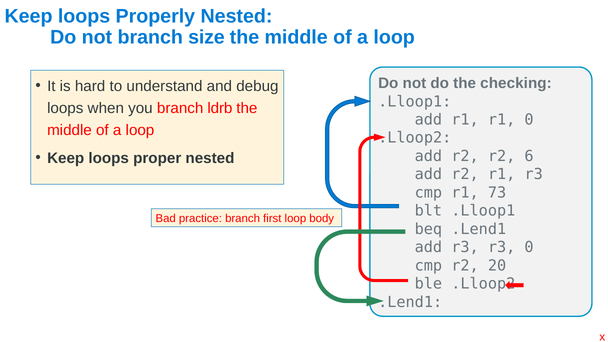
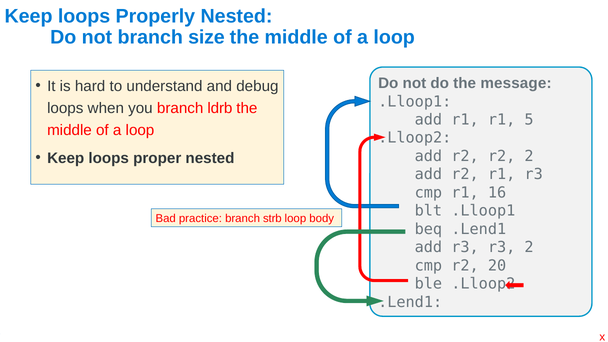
checking: checking -> message
r1 0: 0 -> 5
r2 6: 6 -> 2
73: 73 -> 16
first: first -> strb
r3 0: 0 -> 2
